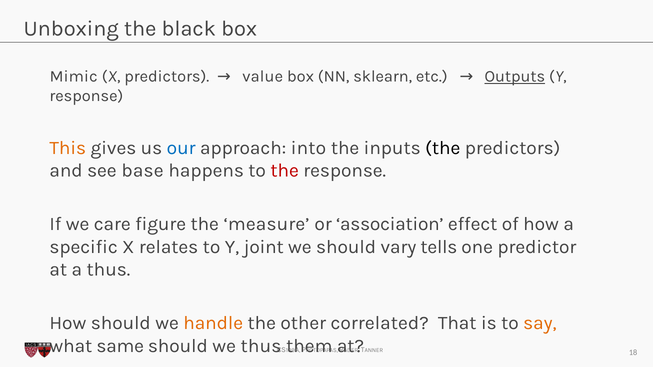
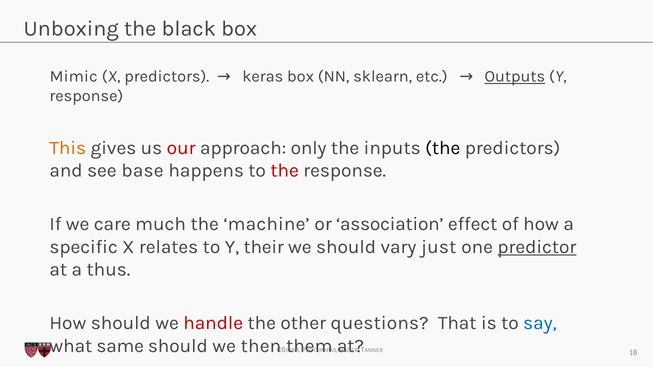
value: value -> keras
our colour: blue -> red
into: into -> only
figure: figure -> much
measure: measure -> machine
joint: joint -> their
tells: tells -> just
predictor underline: none -> present
handle colour: orange -> red
correlated: correlated -> questions
say colour: orange -> blue
we thus: thus -> then
